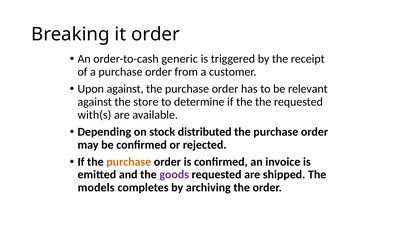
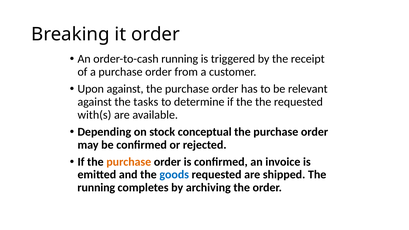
order-to-cash generic: generic -> running
store: store -> tasks
distributed: distributed -> conceptual
goods colour: purple -> blue
models at (96, 188): models -> running
